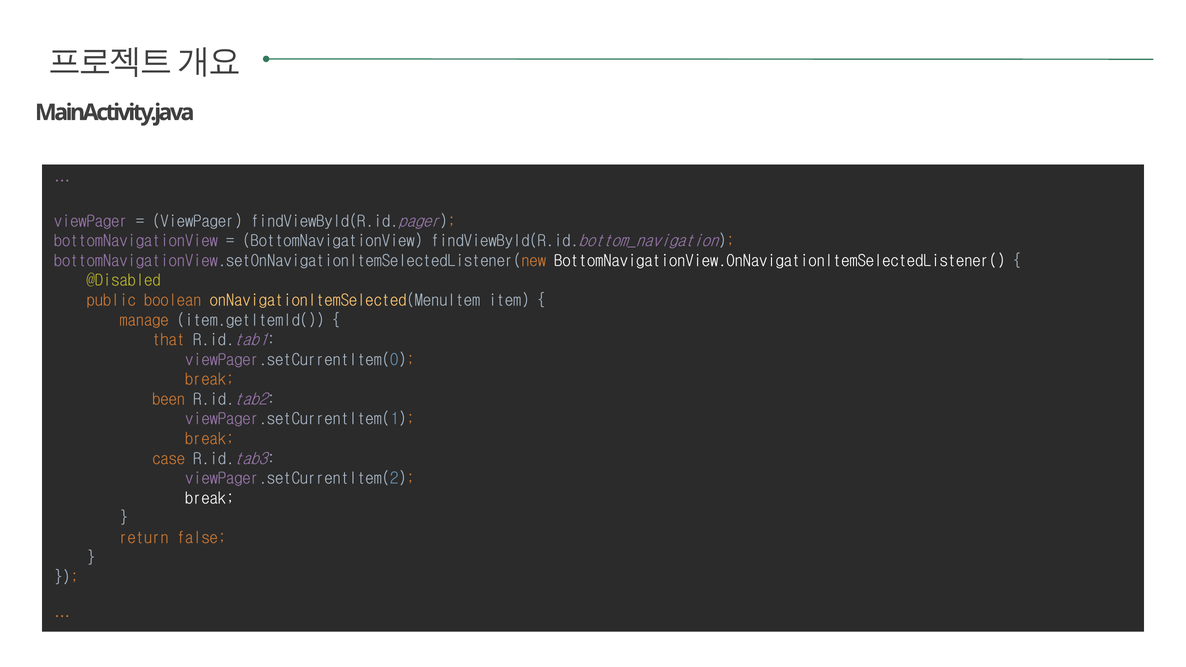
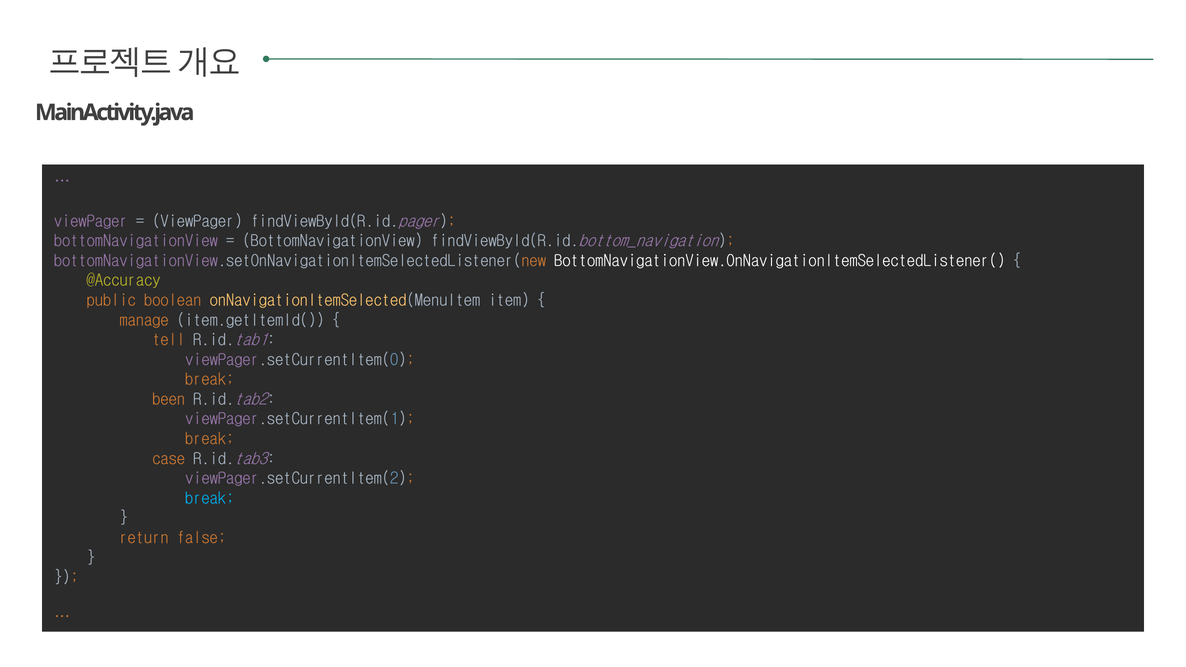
@Disabled: @Disabled -> @Accuracy
that: that -> tell
break at (210, 498) colour: white -> light blue
